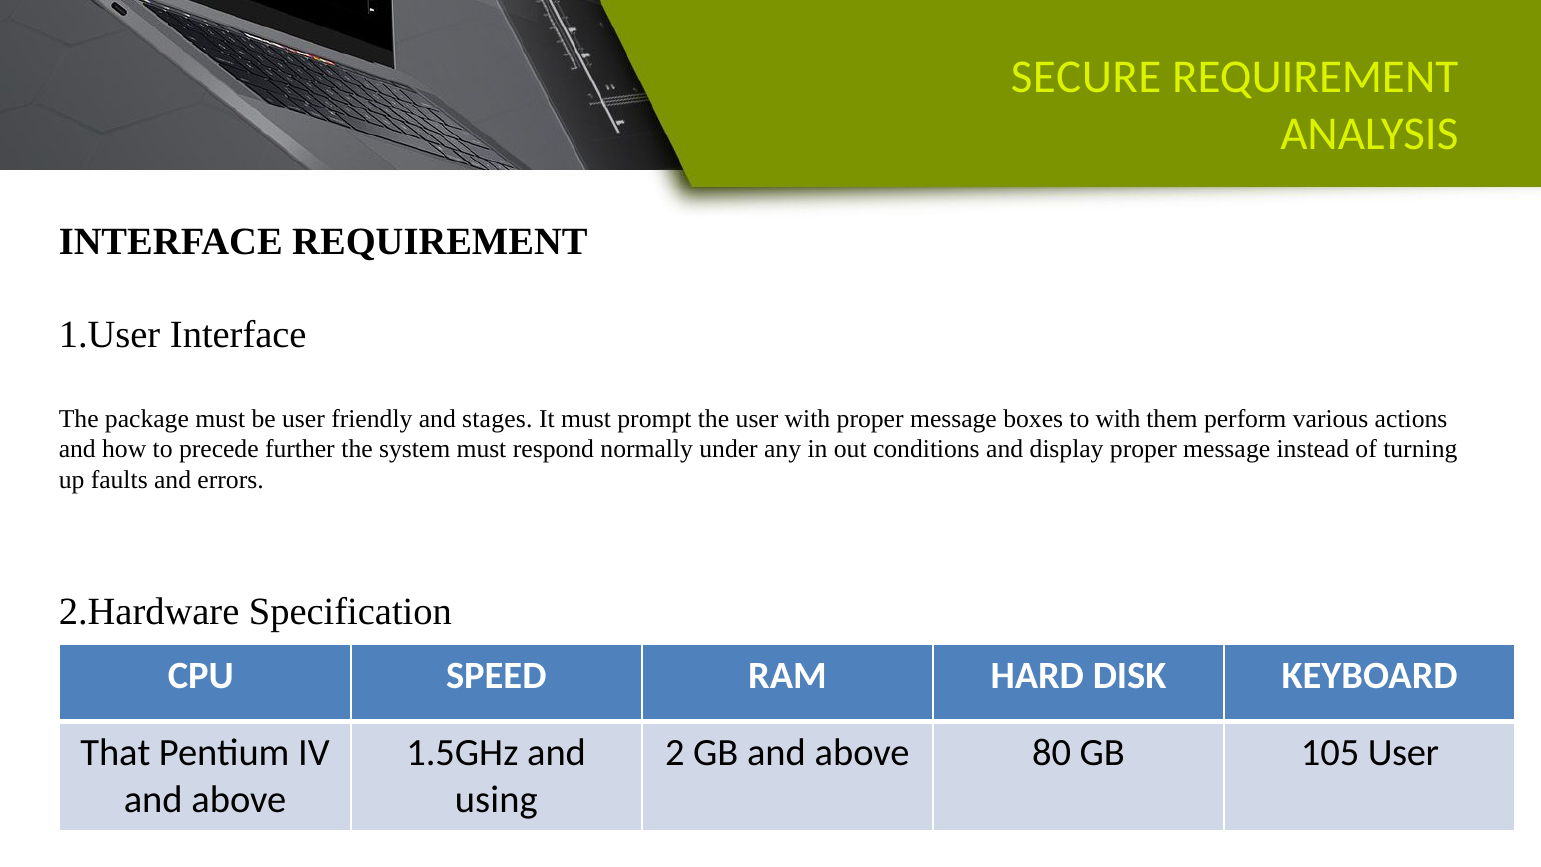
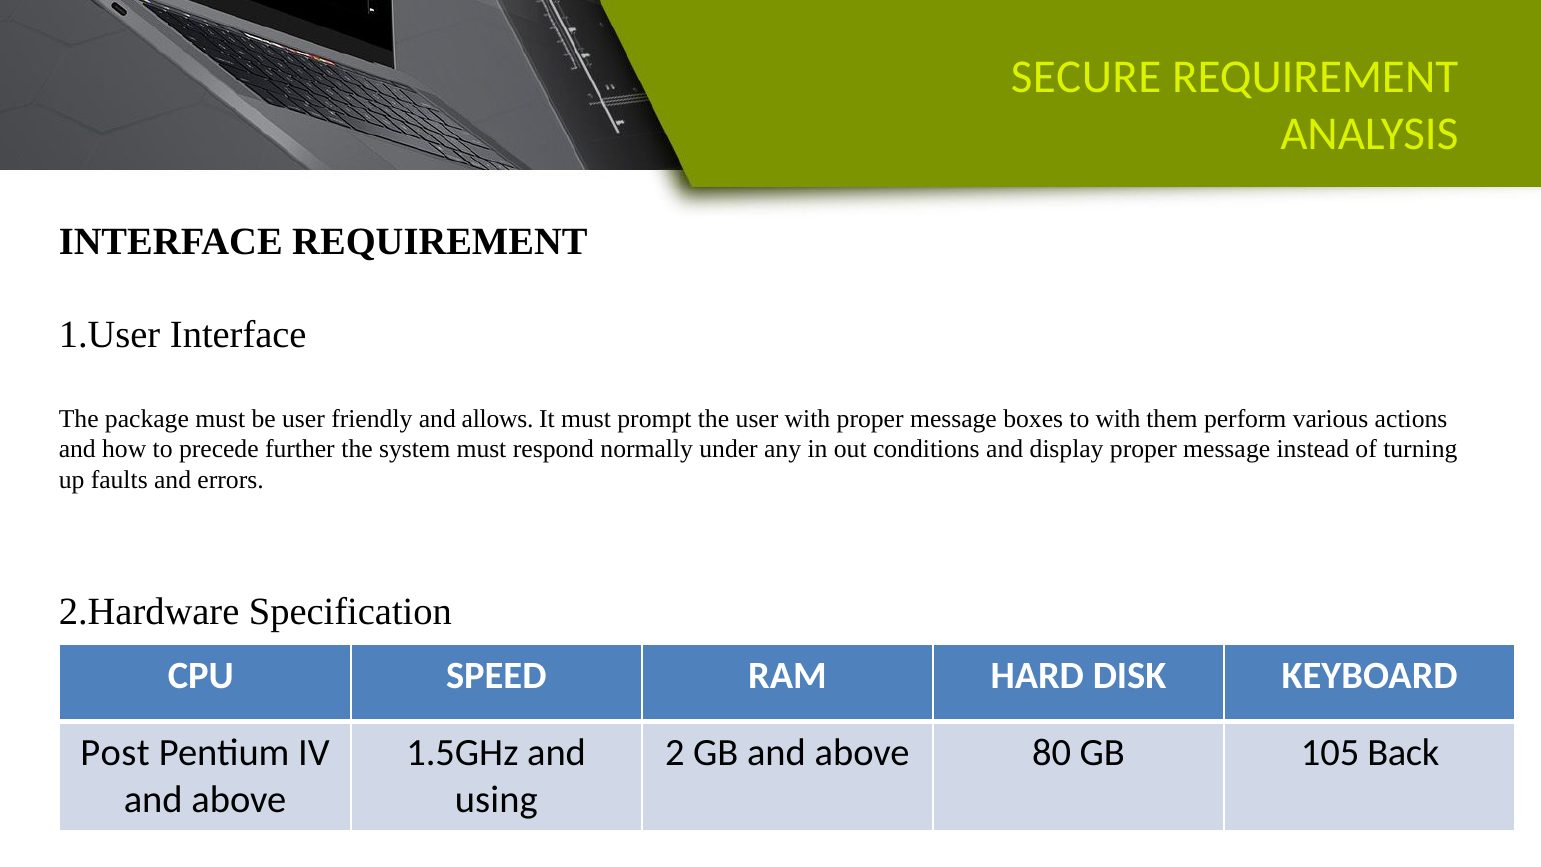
stages: stages -> allows
That: That -> Post
105 User: User -> Back
